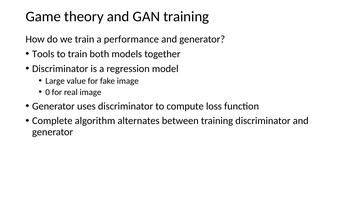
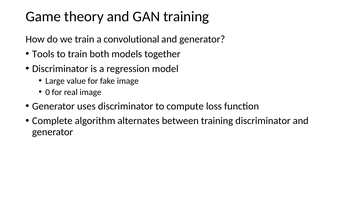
performance: performance -> convolutional
